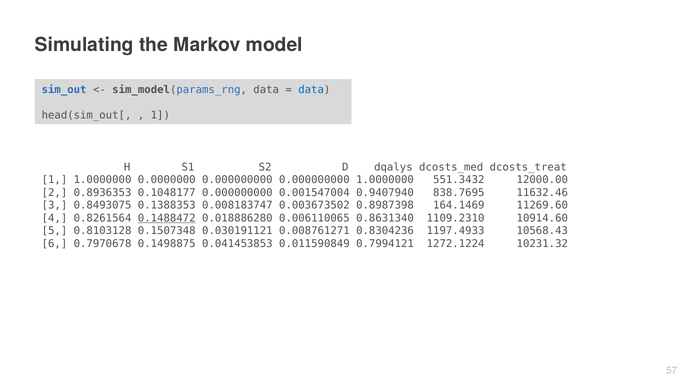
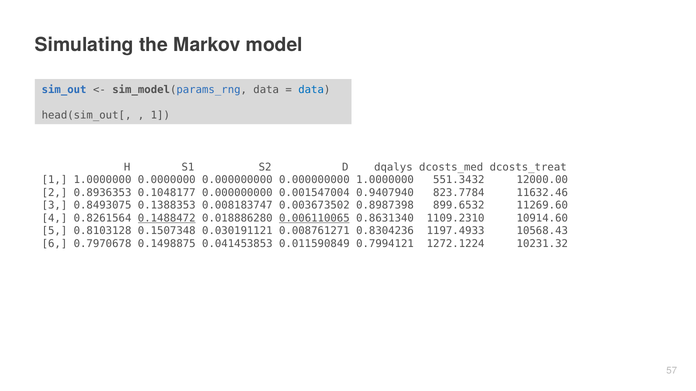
838.7695: 838.7695 -> 823.7784
164.1469: 164.1469 -> 899.6532
0.006110065 underline: none -> present
